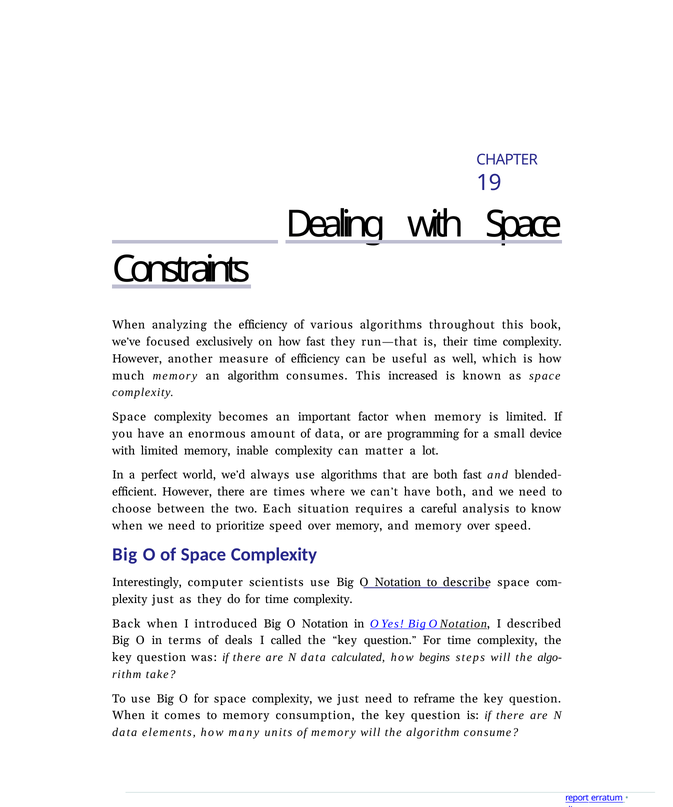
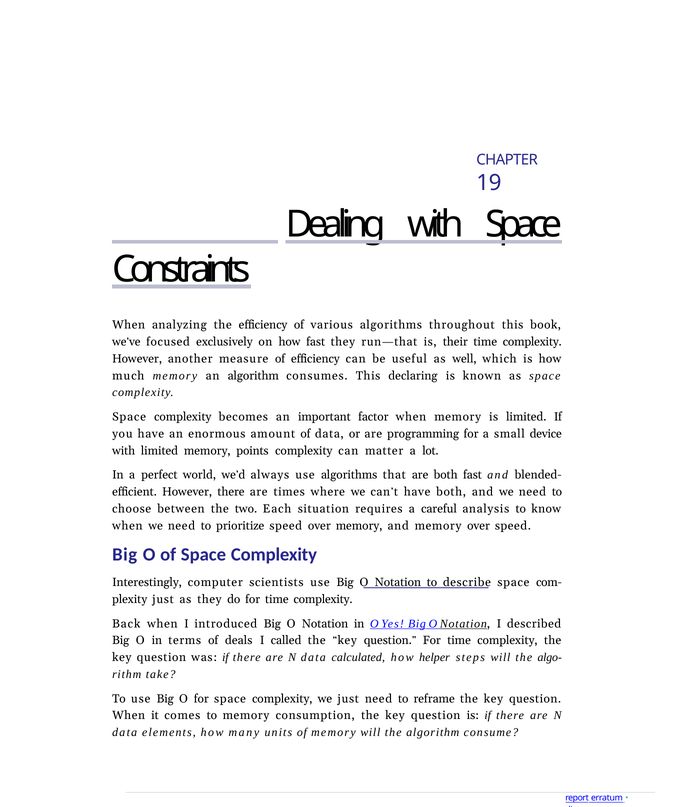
increased: increased -> declaring
inable: inable -> points
begins: begins -> helper
